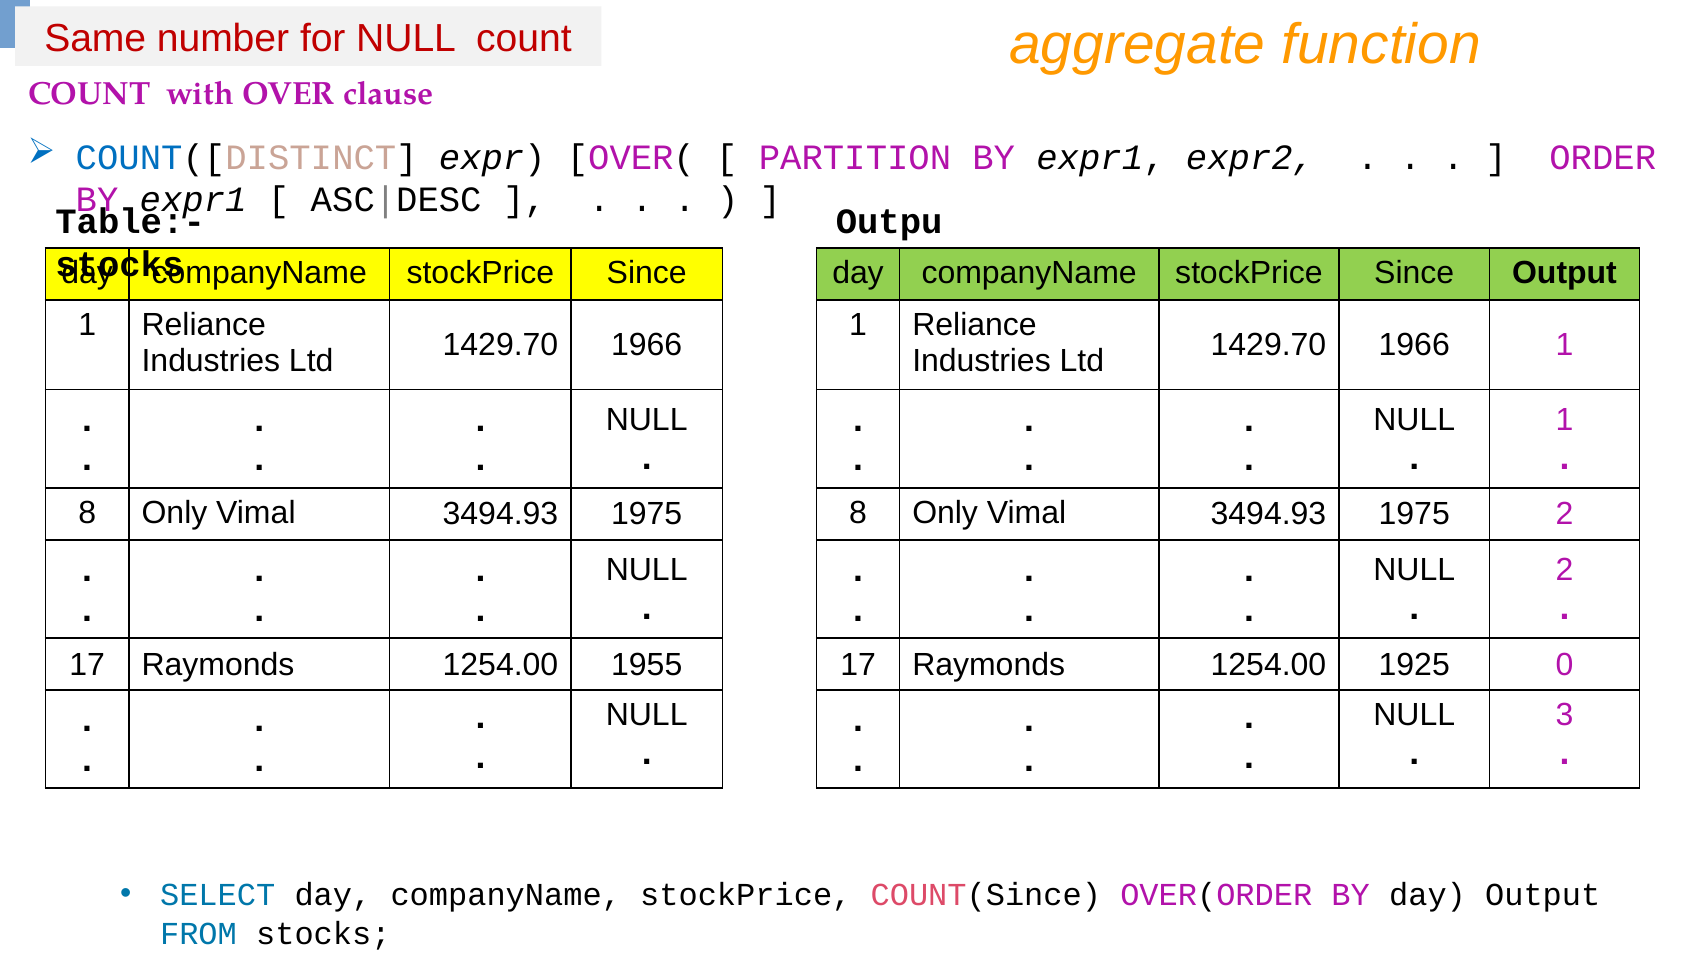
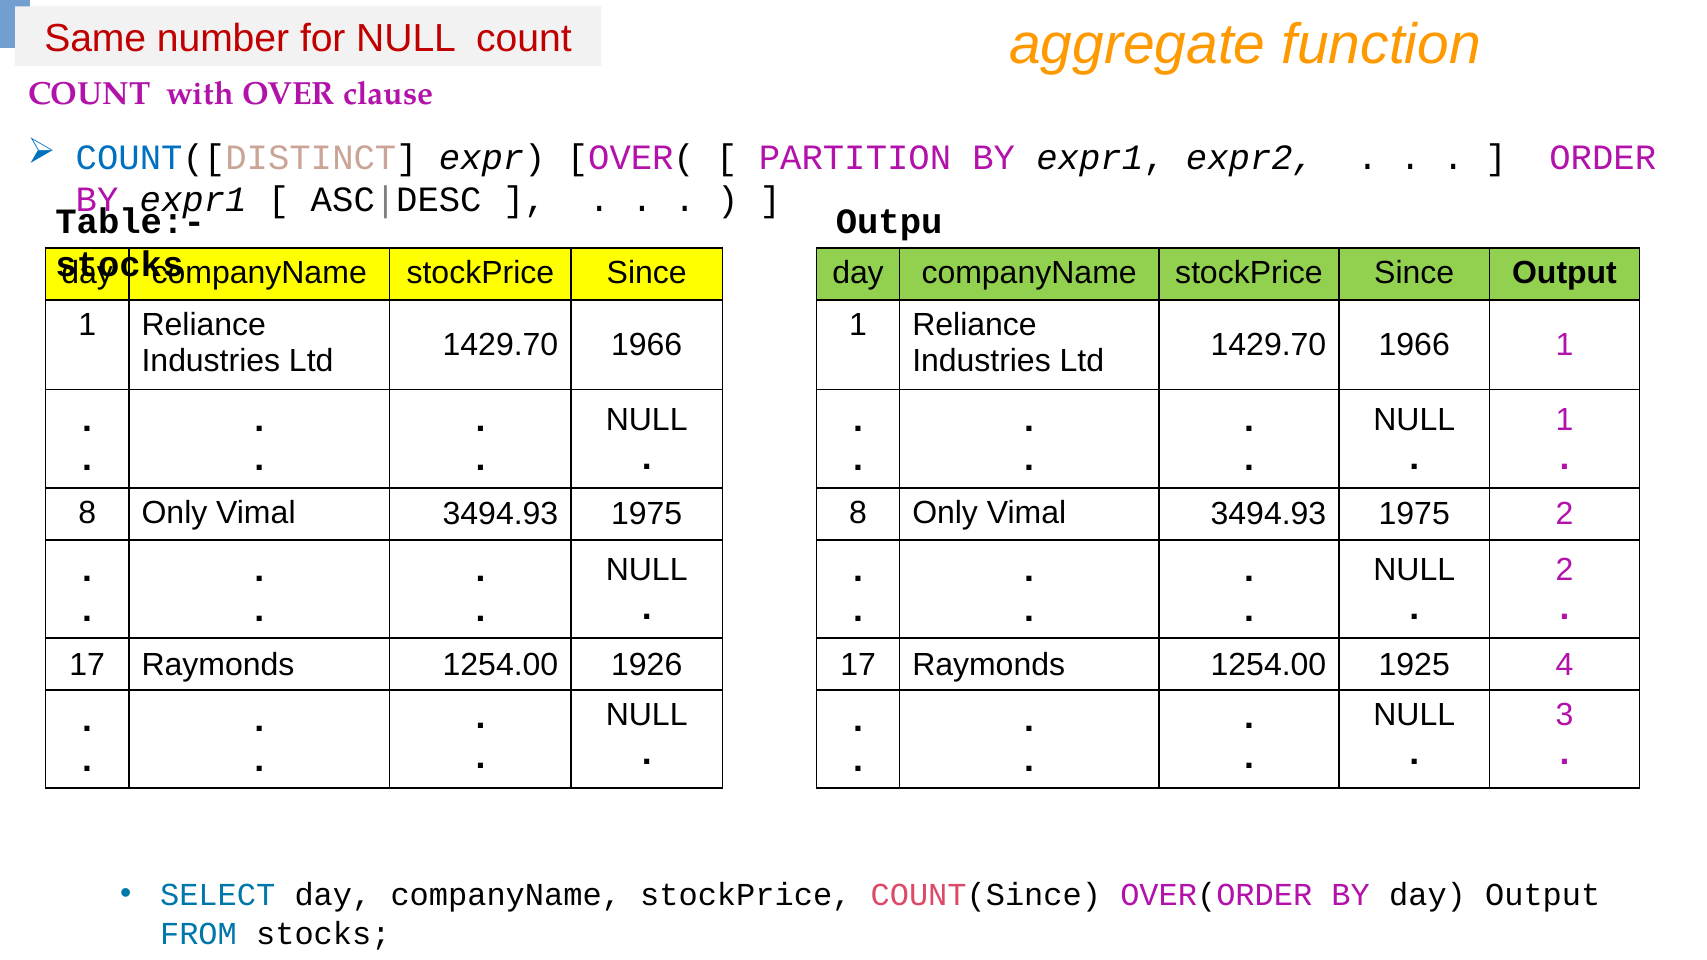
1955: 1955 -> 1926
0: 0 -> 4
